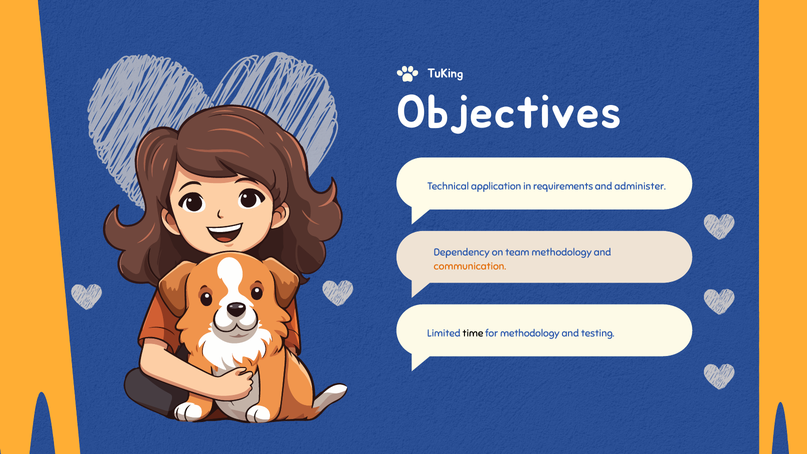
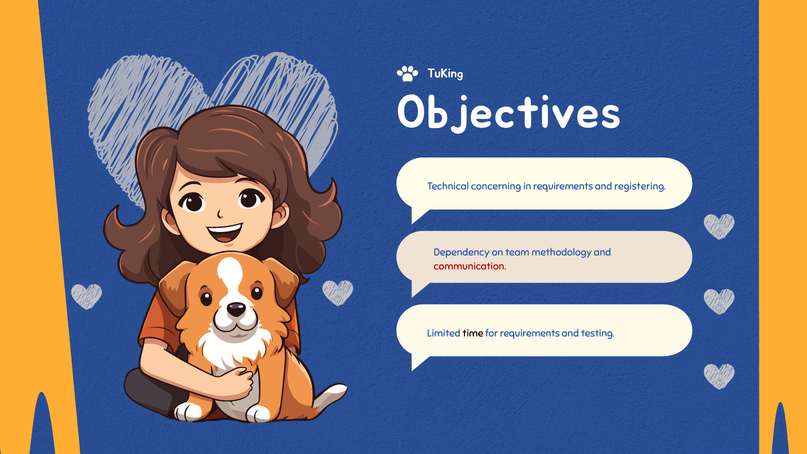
application: application -> concerning
administer: administer -> registering
communication colour: orange -> red
for methodology: methodology -> requirements
